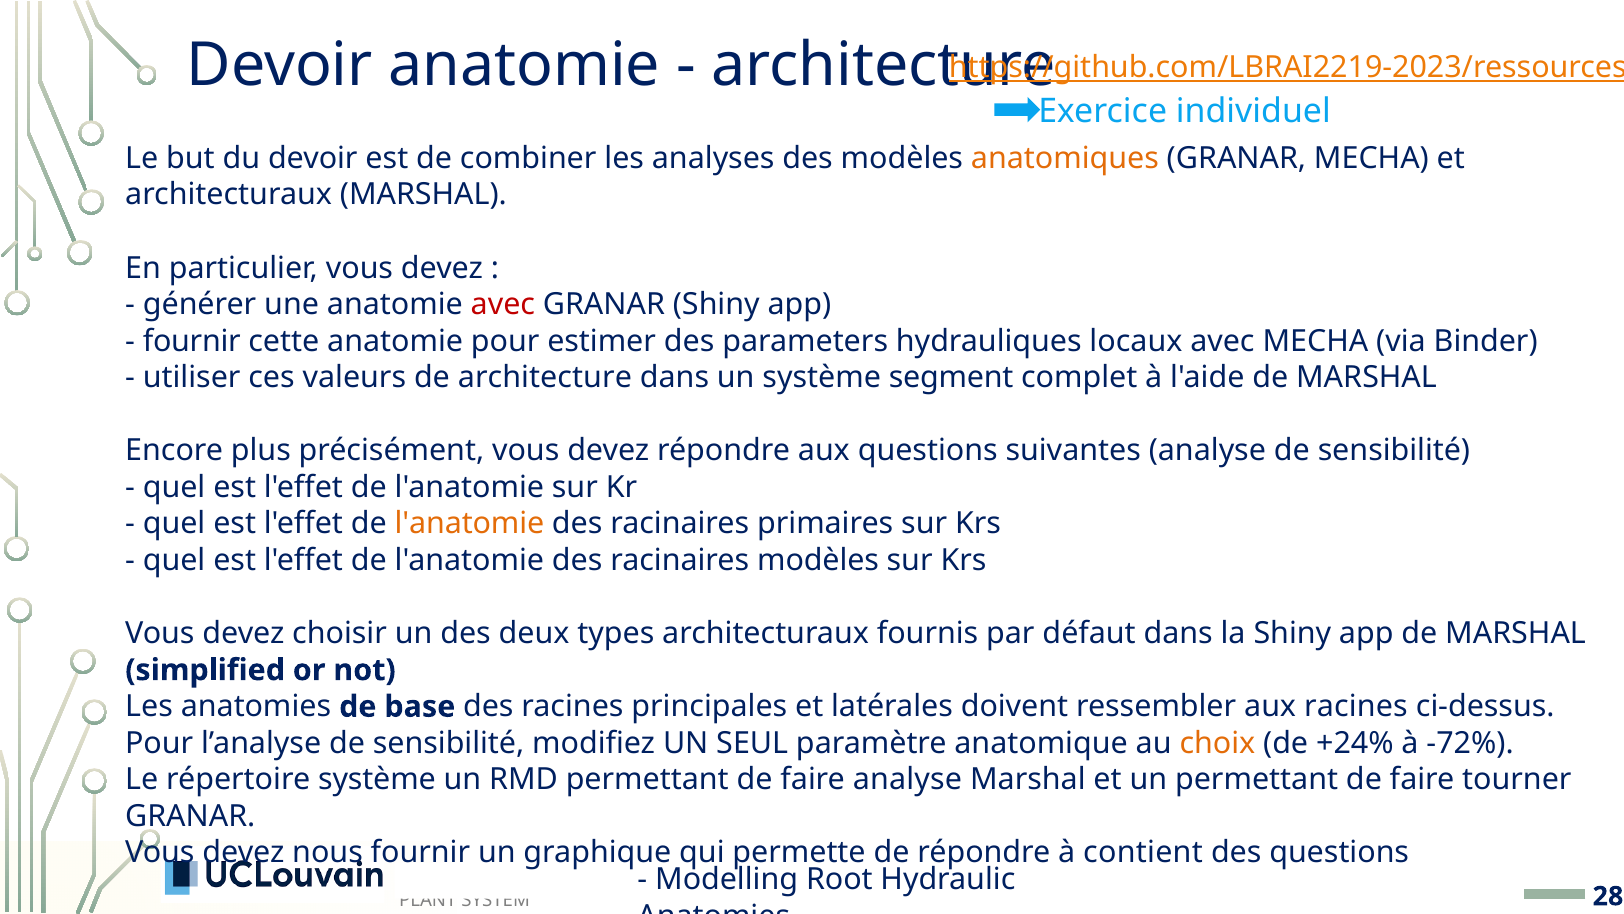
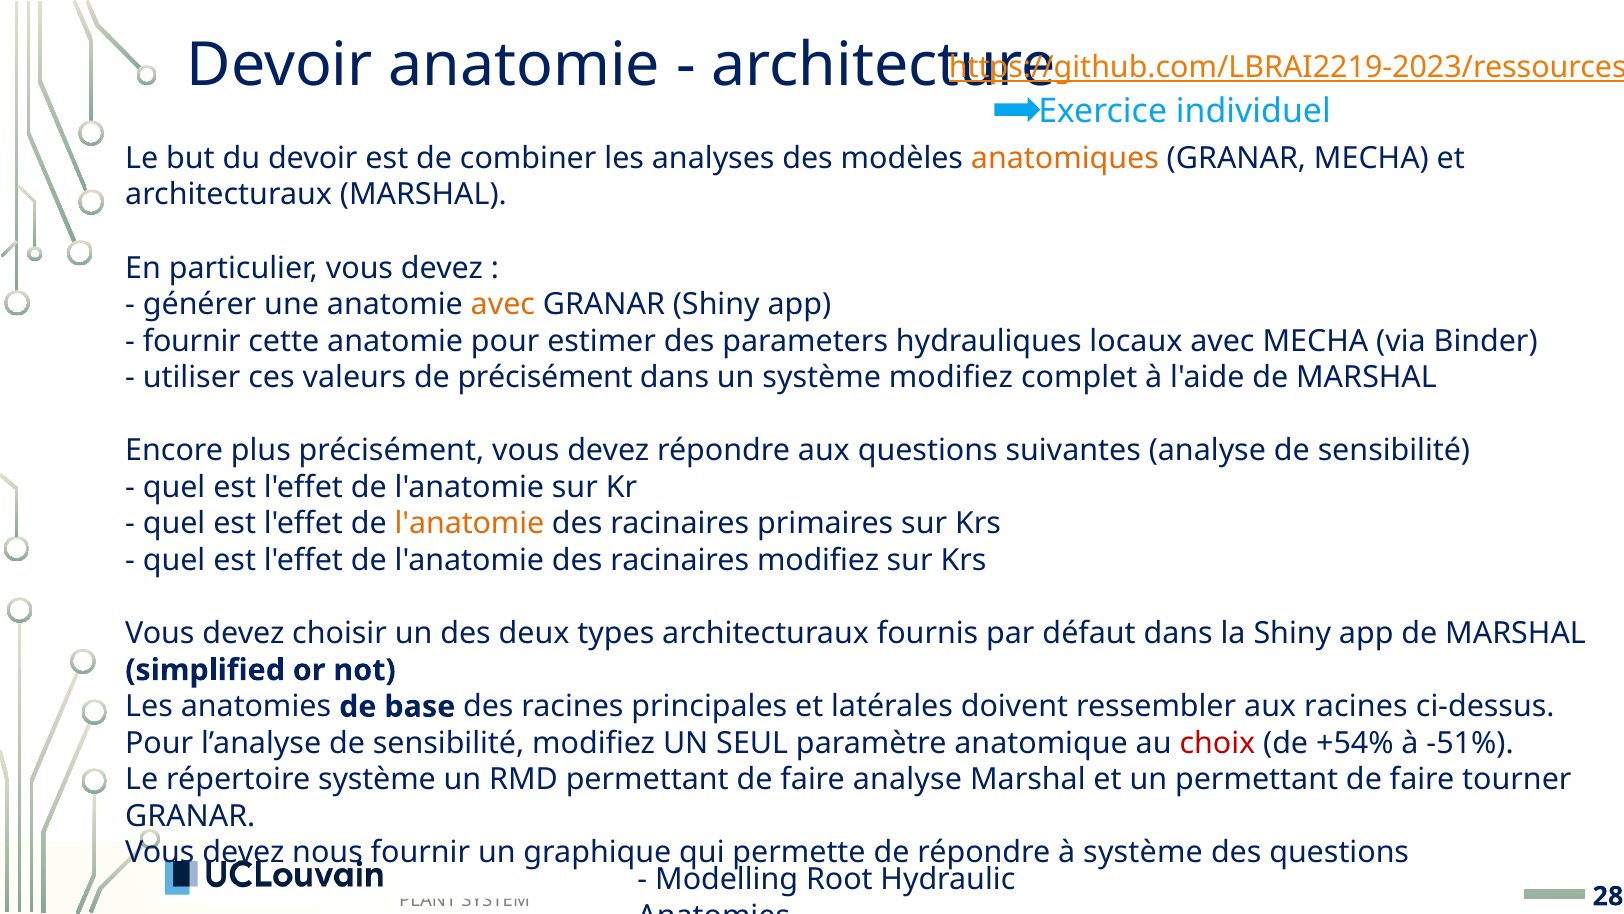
avec at (503, 304) colour: red -> orange
de architecture: architecture -> précisément
système segment: segment -> modifiez
racinaires modèles: modèles -> modifiez
choix colour: orange -> red
+24%: +24% -> +54%
-72%: -72% -> -51%
à contient: contient -> système
